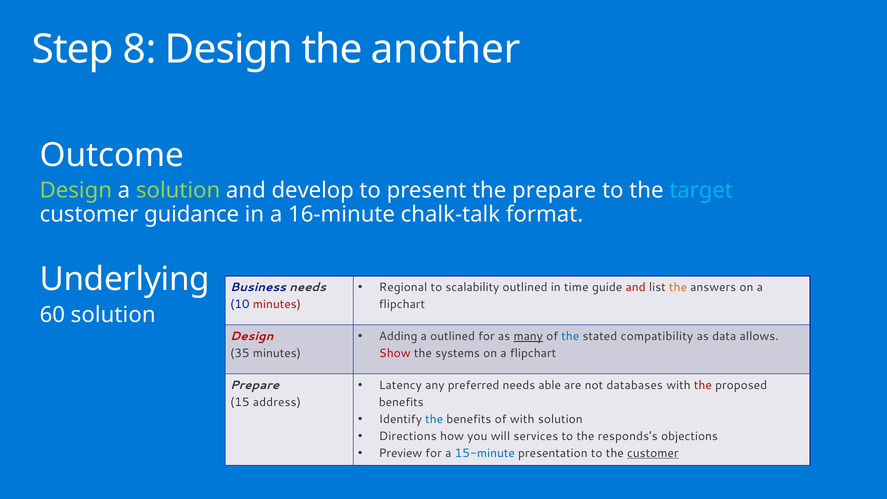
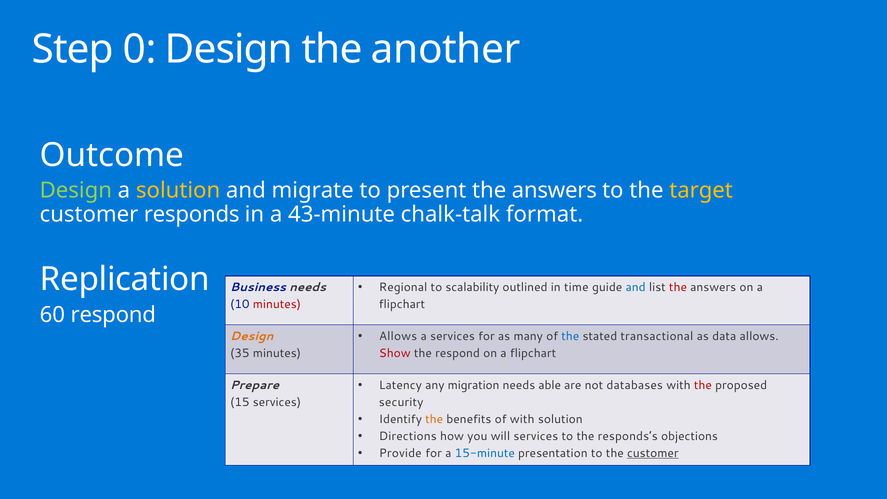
8: 8 -> 0
solution at (178, 191) colour: light green -> yellow
develop: develop -> migrate
present the prepare: prepare -> answers
target colour: light blue -> yellow
guidance: guidance -> responds
16-minute: 16-minute -> 43-minute
Underlying: Underlying -> Replication
and at (636, 287) colour: red -> blue
the at (678, 287) colour: orange -> red
60 solution: solution -> respond
Adding at (398, 336): Adding -> Allows
a outlined: outlined -> services
many underline: present -> none
compatibility: compatibility -> transactional
Design at (252, 336) colour: red -> orange
the systems: systems -> respond
preferred: preferred -> migration
15 address: address -> services
benefits at (401, 402): benefits -> security
the at (434, 419) colour: blue -> orange
Preview: Preview -> Provide
